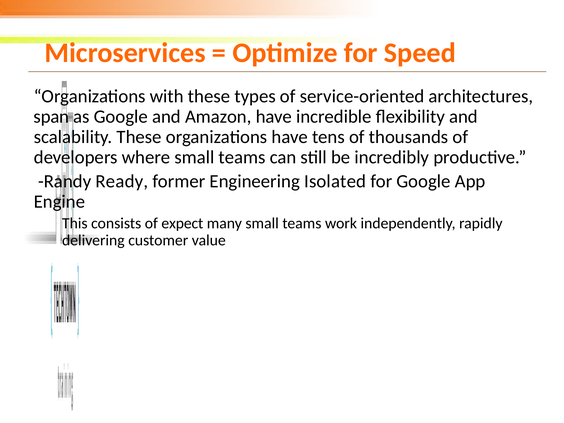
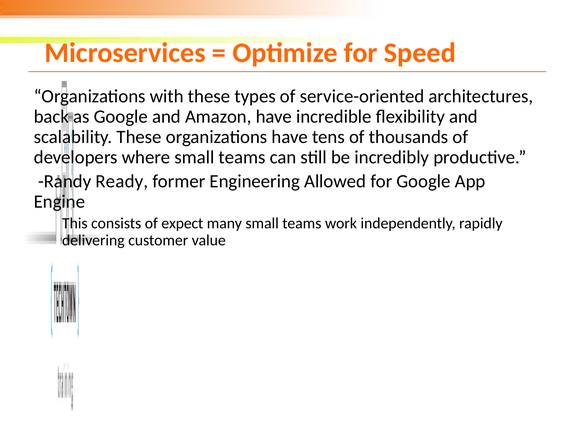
span: span -> back
Isolated: Isolated -> Allowed
